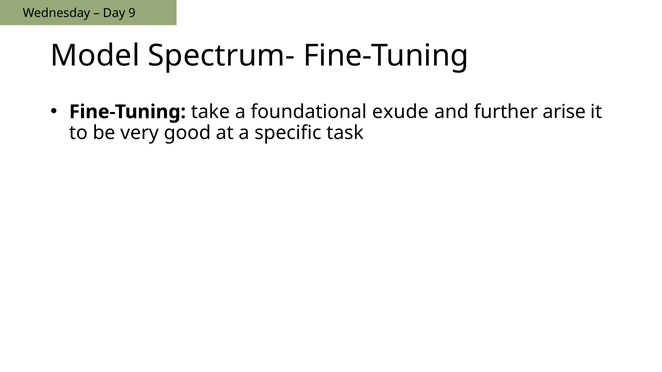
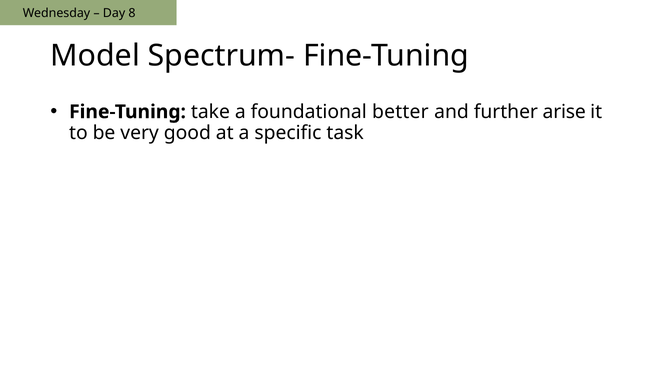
9: 9 -> 8
exude: exude -> better
